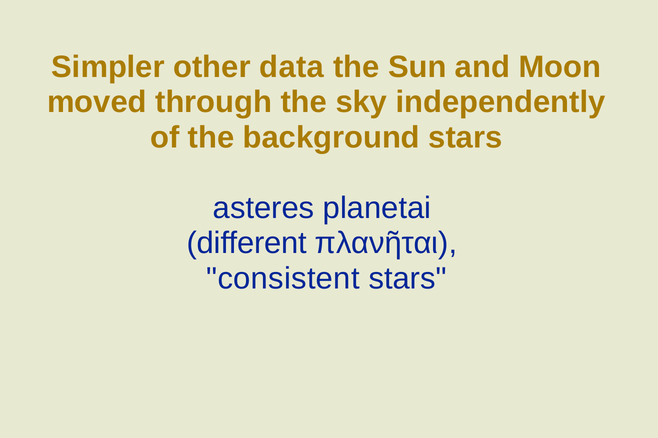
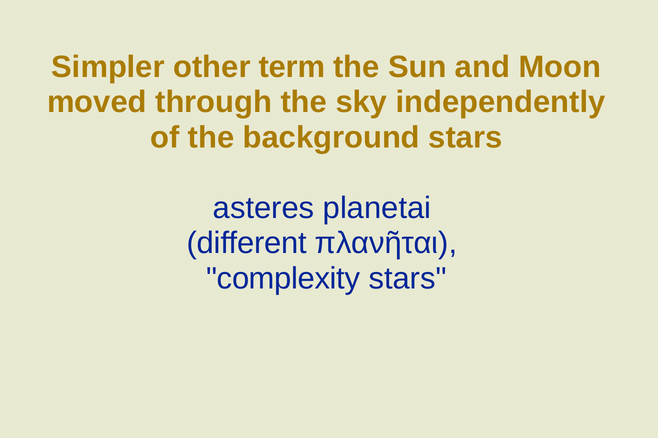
data: data -> term
consistent: consistent -> complexity
